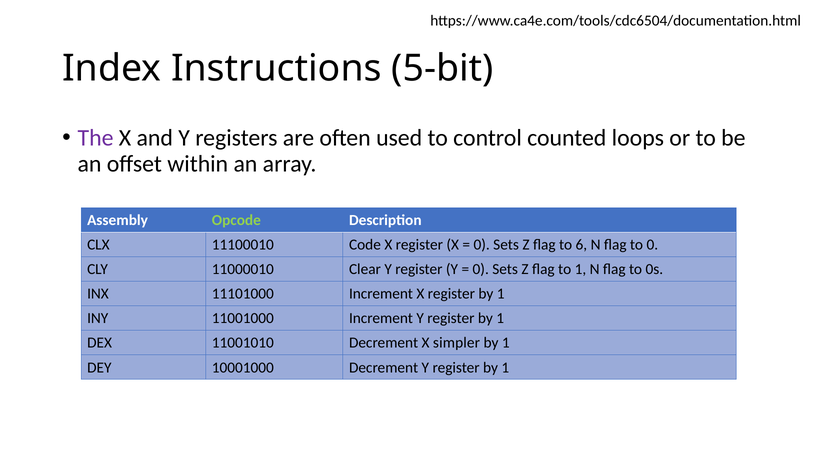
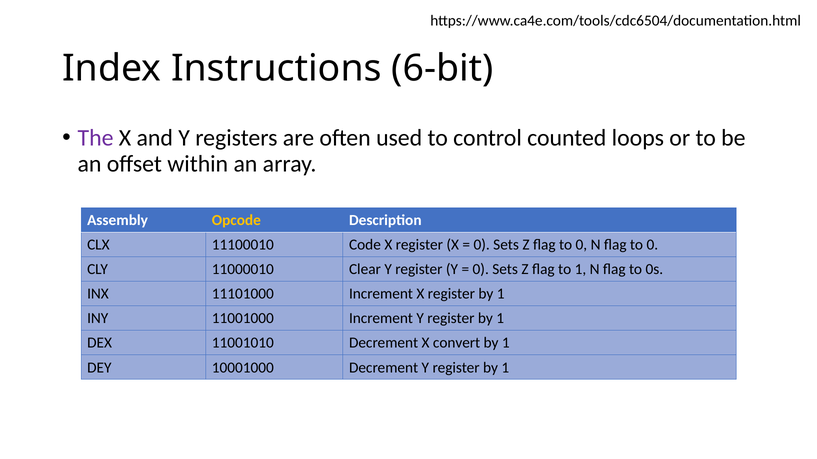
5-bit: 5-bit -> 6-bit
Opcode colour: light green -> yellow
Z flag to 6: 6 -> 0
simpler: simpler -> convert
